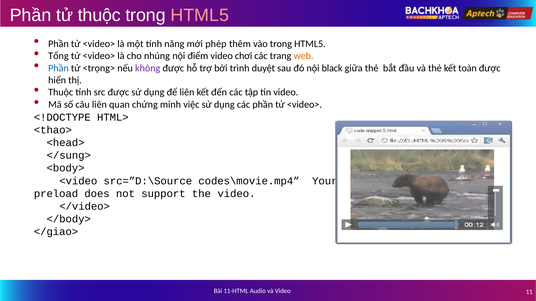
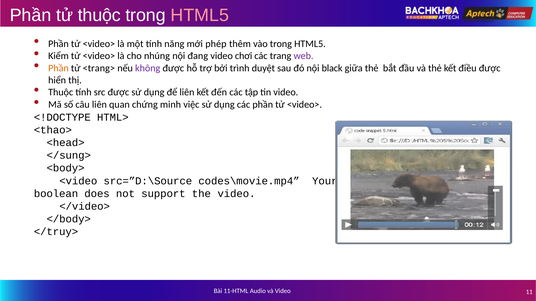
Tổng: Tổng -> Kiểm
điểm: điểm -> đang
web colour: orange -> purple
Phần at (58, 68) colour: blue -> orange
<trọng>: <trọng> -> <trang>
toàn: toàn -> điều
preload: preload -> boolean
</giao>: </giao> -> </truy>
